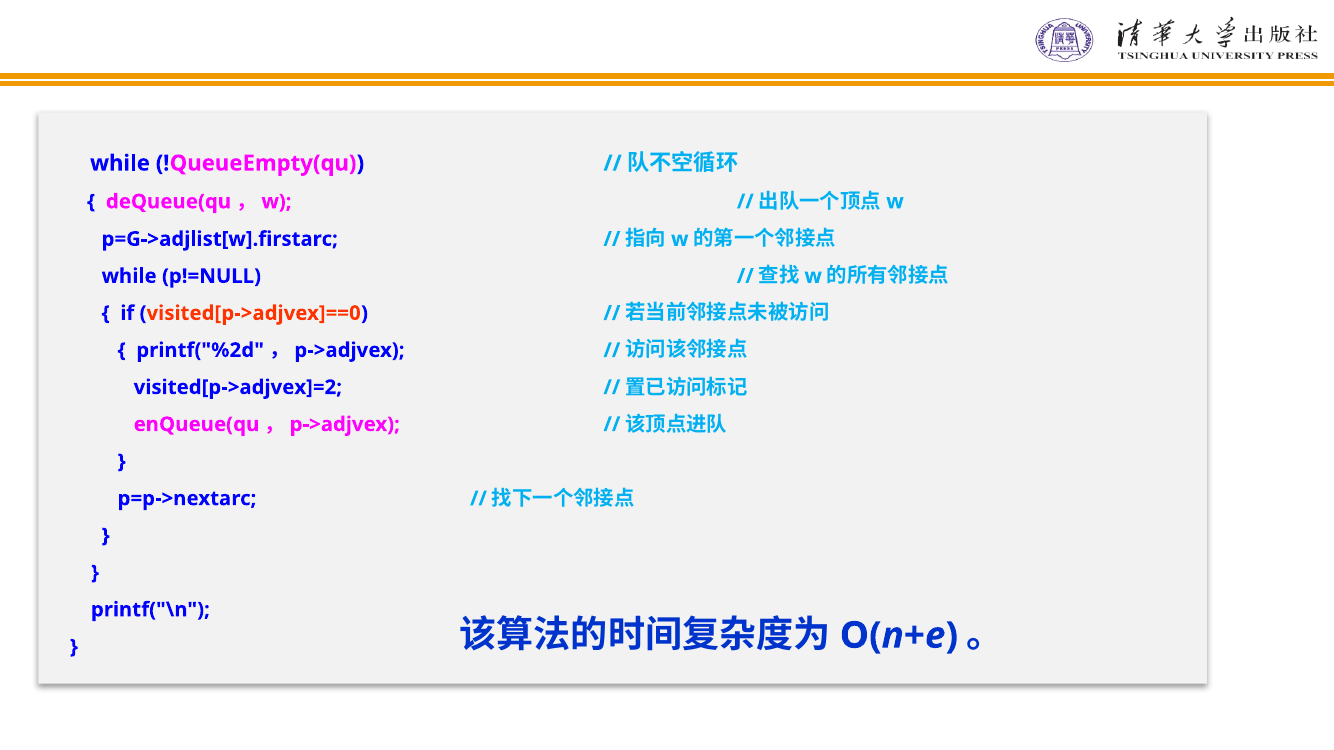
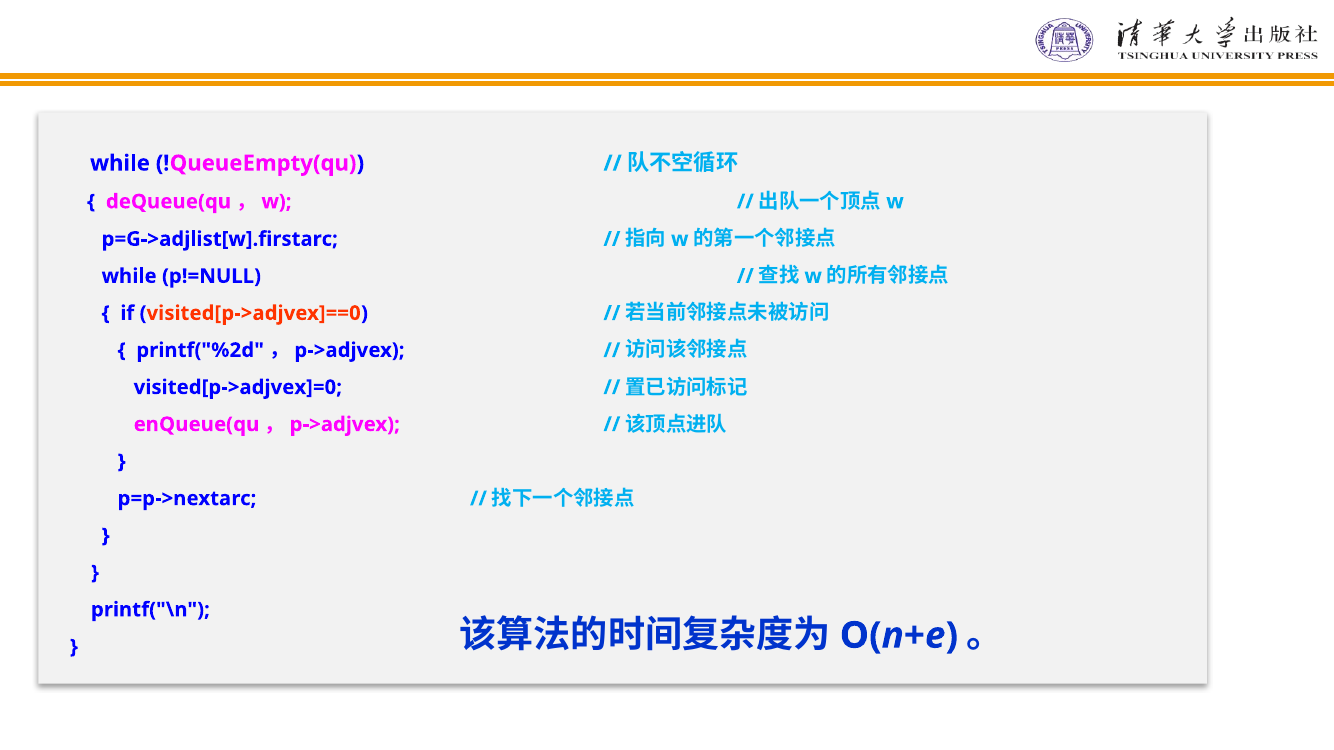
visited[p->adjvex]=2: visited[p->adjvex]=2 -> visited[p->adjvex]=0
